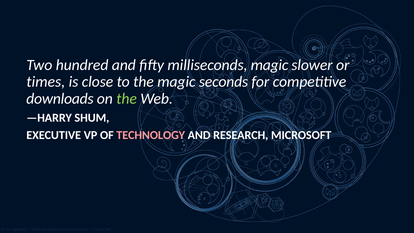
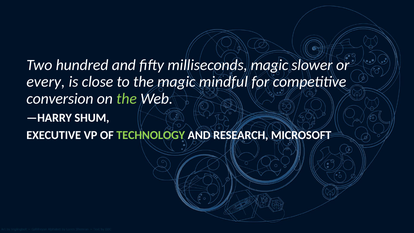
times: times -> every
seconds: seconds -> mindful
downloads: downloads -> conversion
TECHNOLOGY colour: pink -> light green
